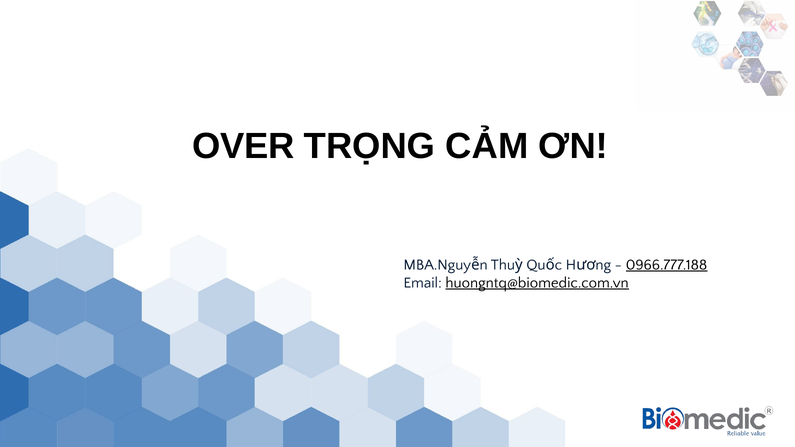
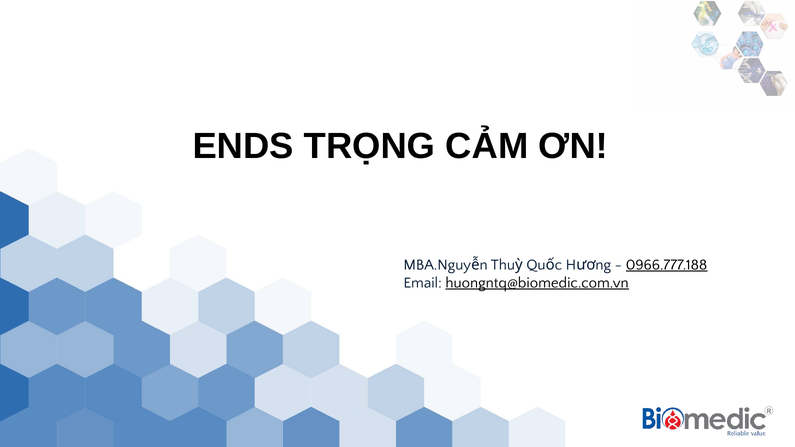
OVER: OVER -> ENDS
